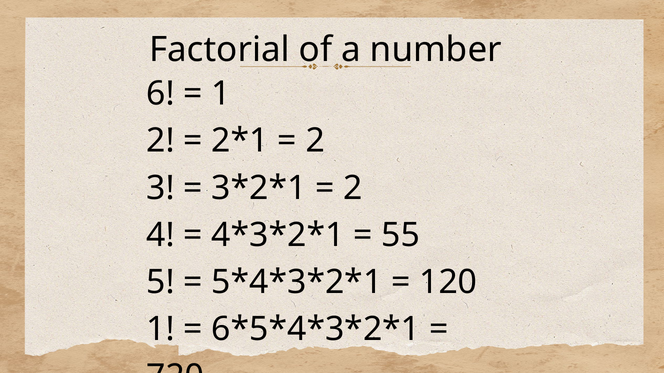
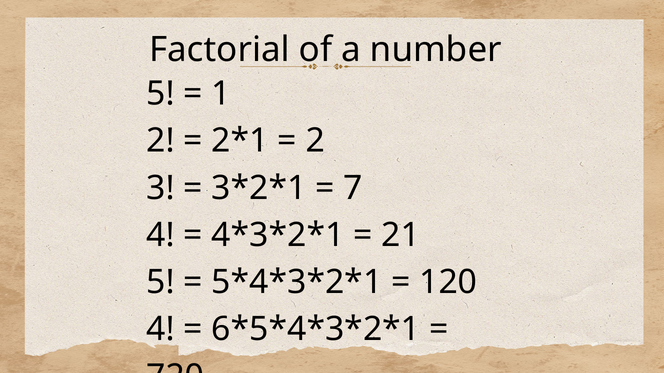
6 at (160, 94): 6 -> 5
2 at (353, 188): 2 -> 7
55: 55 -> 21
1 at (160, 330): 1 -> 4
